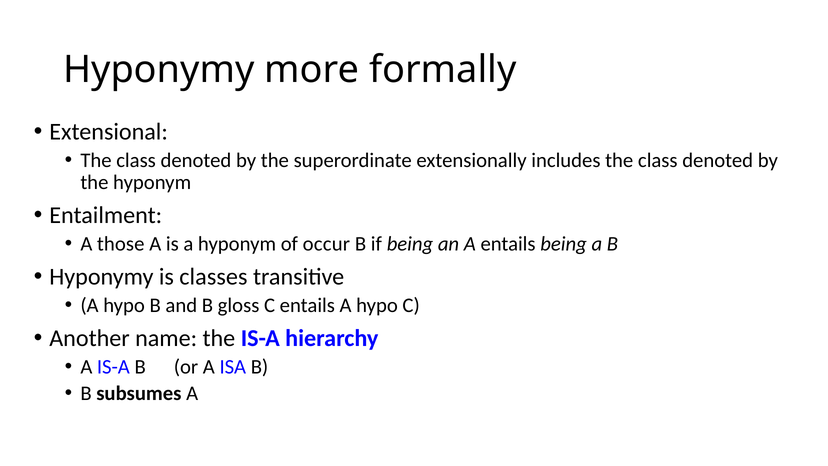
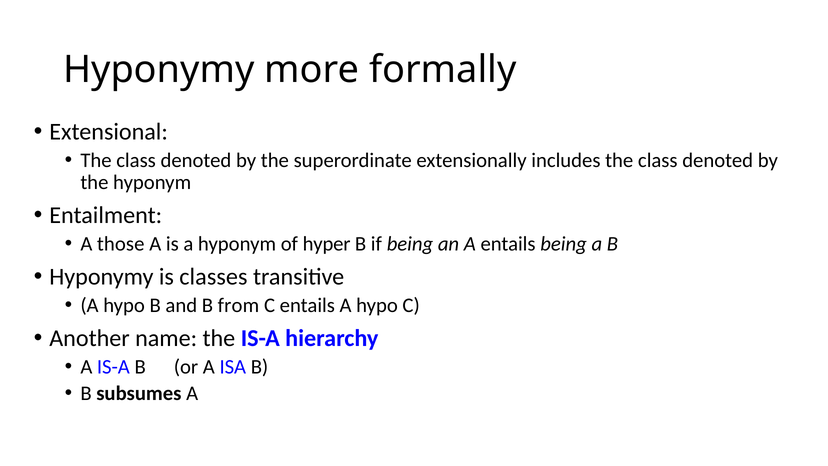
occur: occur -> hyper
gloss: gloss -> from
